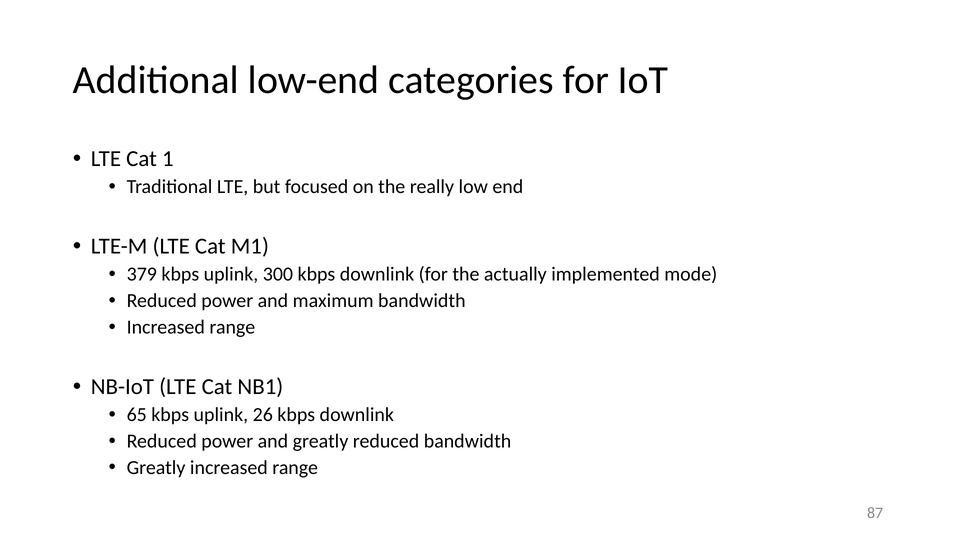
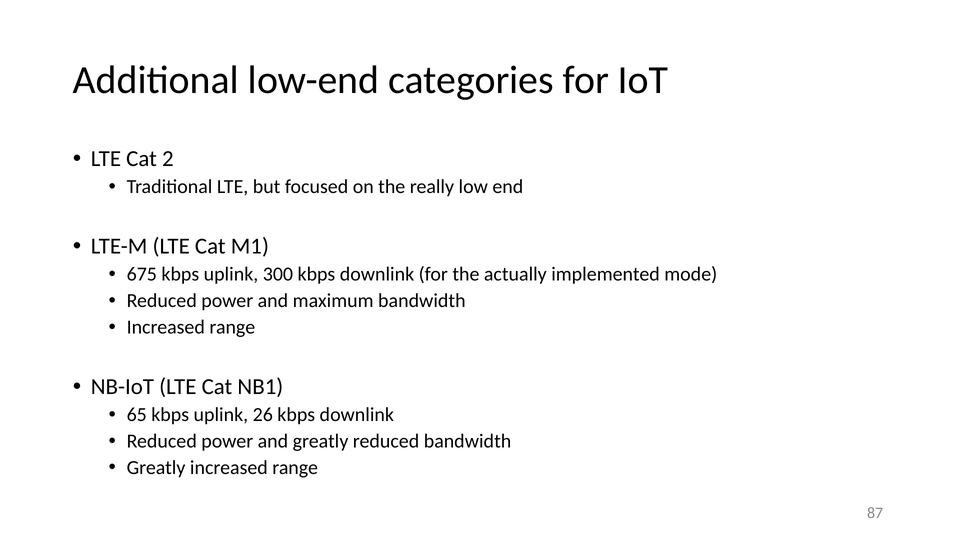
1: 1 -> 2
379: 379 -> 675
